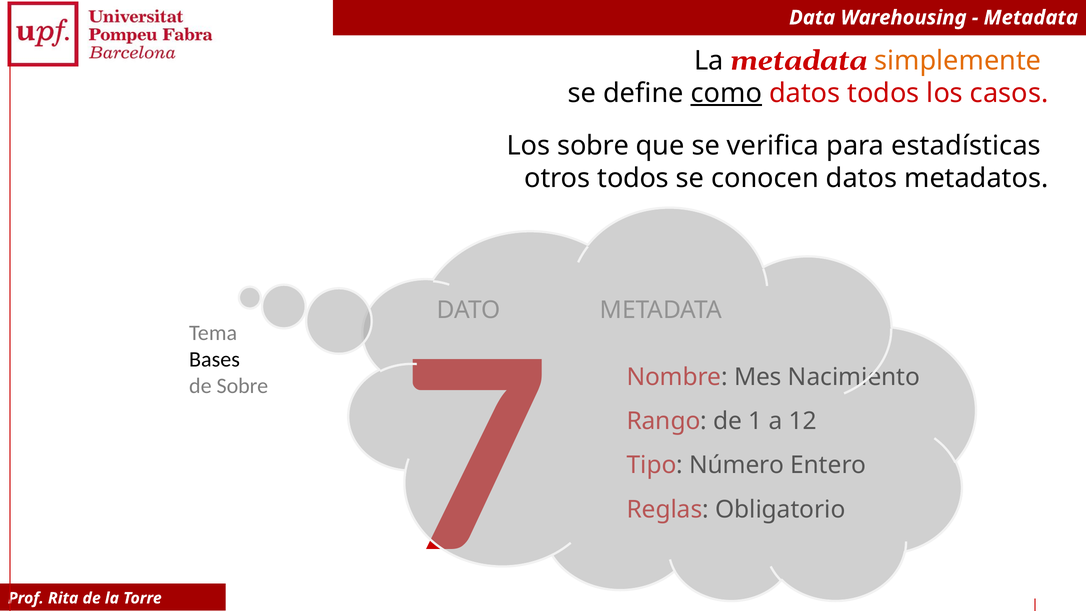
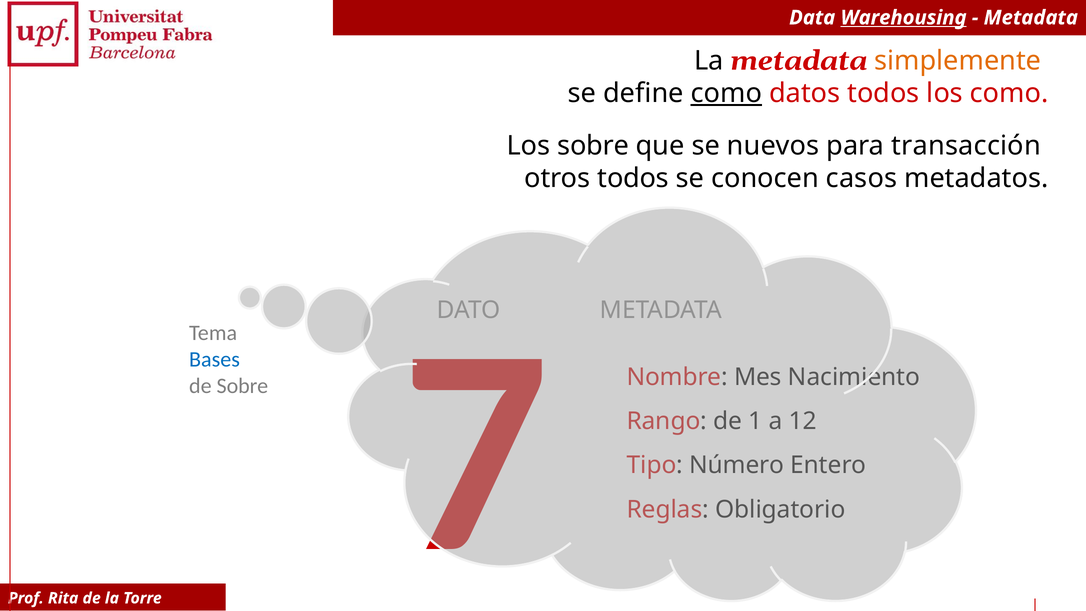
Warehousing underline: none -> present
los casos: casos -> como
verifica: verifica -> nuevos
estadísticas: estadísticas -> transacción
conocen datos: datos -> casos
Bases colour: black -> blue
